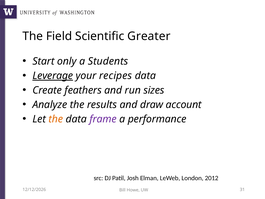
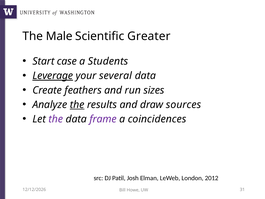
Field: Field -> Male
only: only -> case
recipes: recipes -> several
the at (77, 105) underline: none -> present
account: account -> sources
the at (56, 119) colour: orange -> purple
performance: performance -> coincidences
